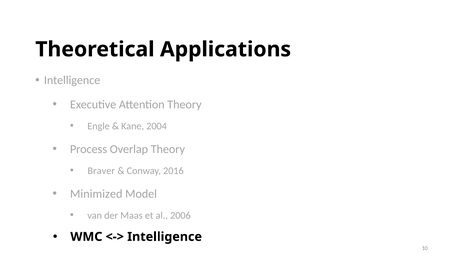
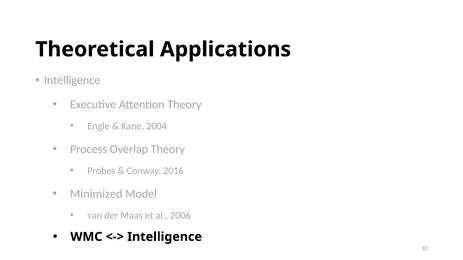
Braver: Braver -> Probes
